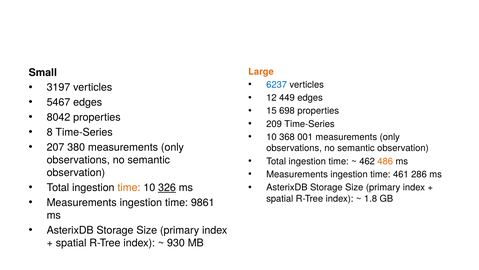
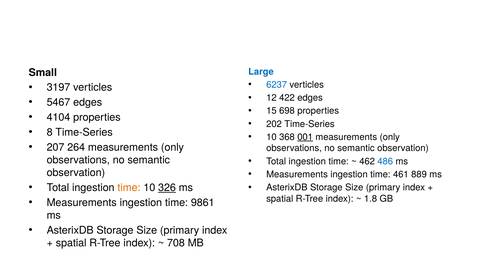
Large colour: orange -> blue
449: 449 -> 422
8042: 8042 -> 4104
209: 209 -> 202
001 underline: none -> present
380: 380 -> 264
486 colour: orange -> blue
286: 286 -> 889
930: 930 -> 708
